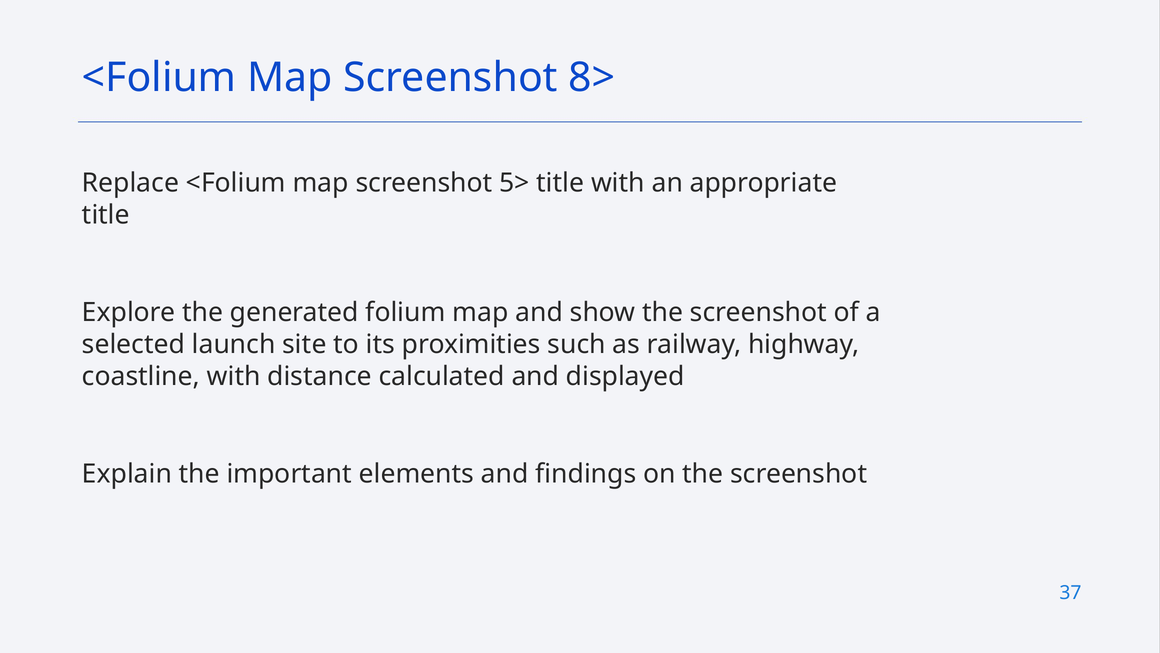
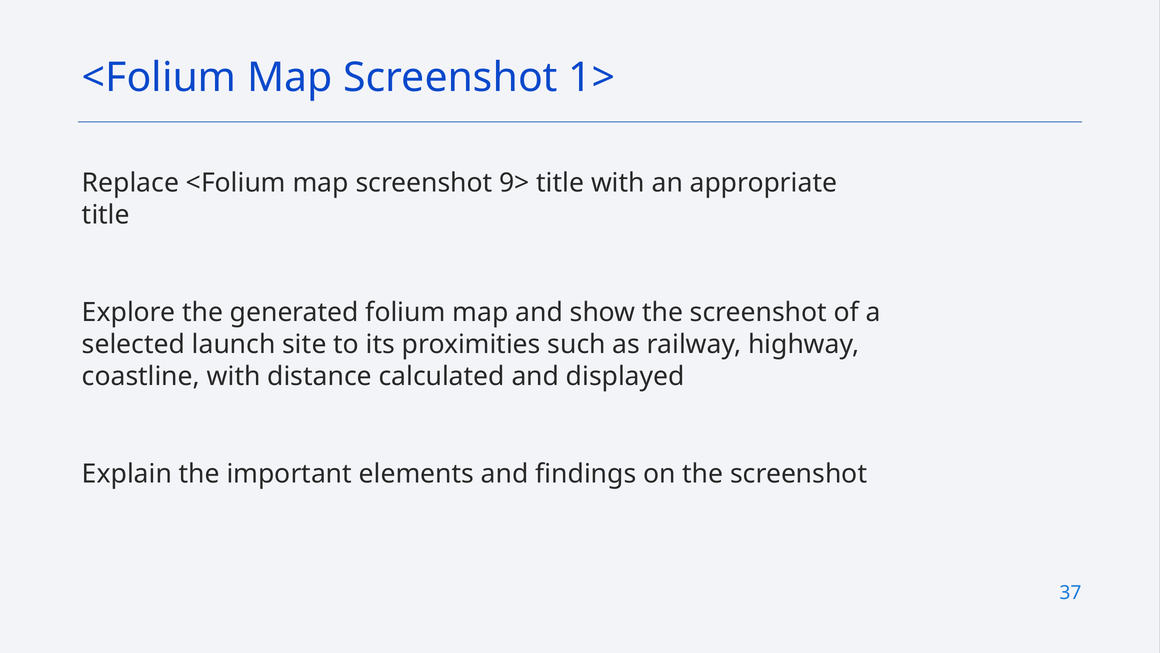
8>: 8> -> 1>
5>: 5> -> 9>
